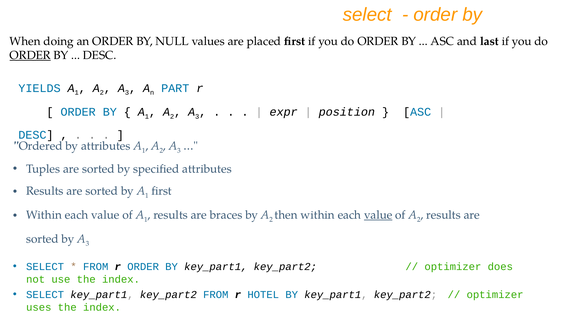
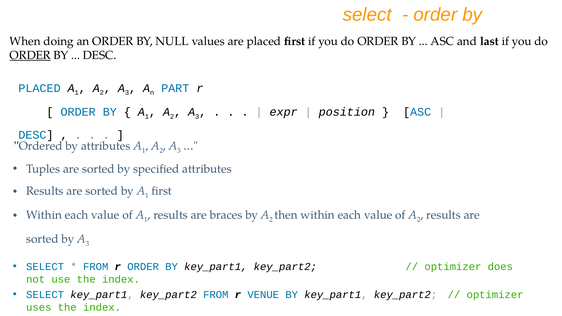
YIELDS at (40, 88): YIELDS -> PLACED
value at (378, 215) underline: present -> none
HOTEL: HOTEL -> VENUE
